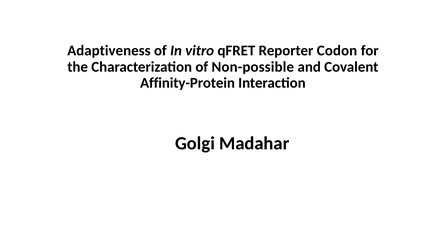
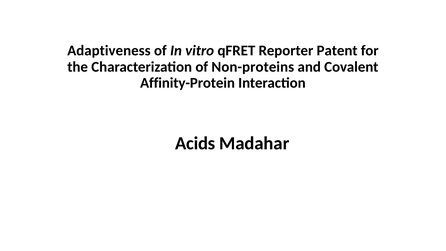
Codon: Codon -> Patent
Non-possible: Non-possible -> Non-proteins
Golgi: Golgi -> Acids
